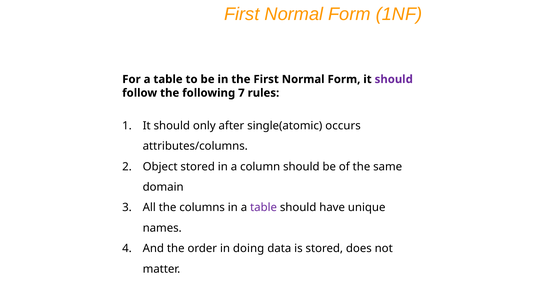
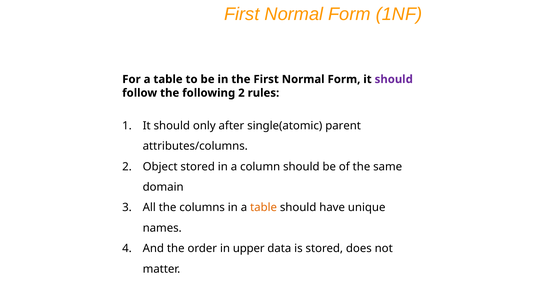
following 7: 7 -> 2
occurs: occurs -> parent
table at (264, 208) colour: purple -> orange
doing: doing -> upper
